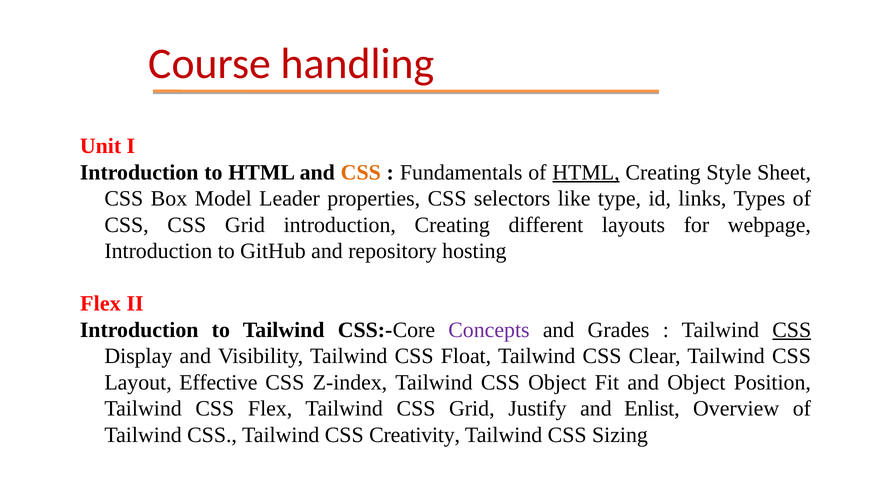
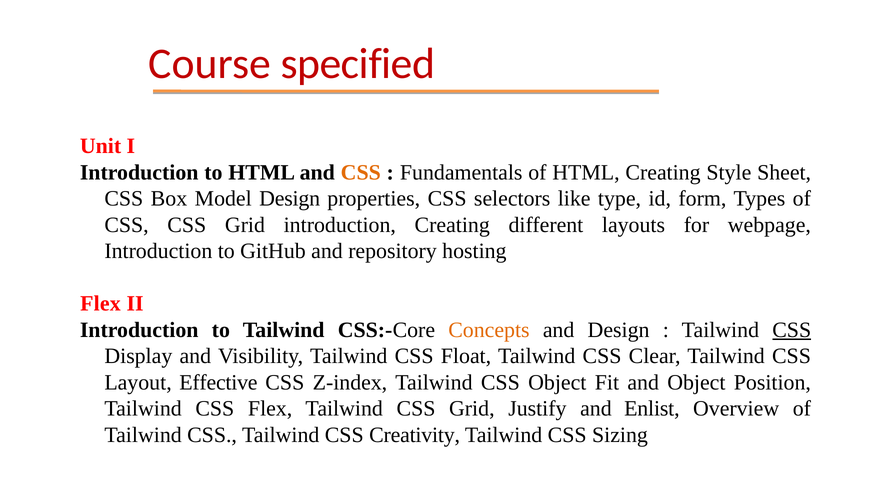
handling: handling -> specified
HTML at (586, 172) underline: present -> none
Model Leader: Leader -> Design
links: links -> form
Concepts colour: purple -> orange
and Grades: Grades -> Design
